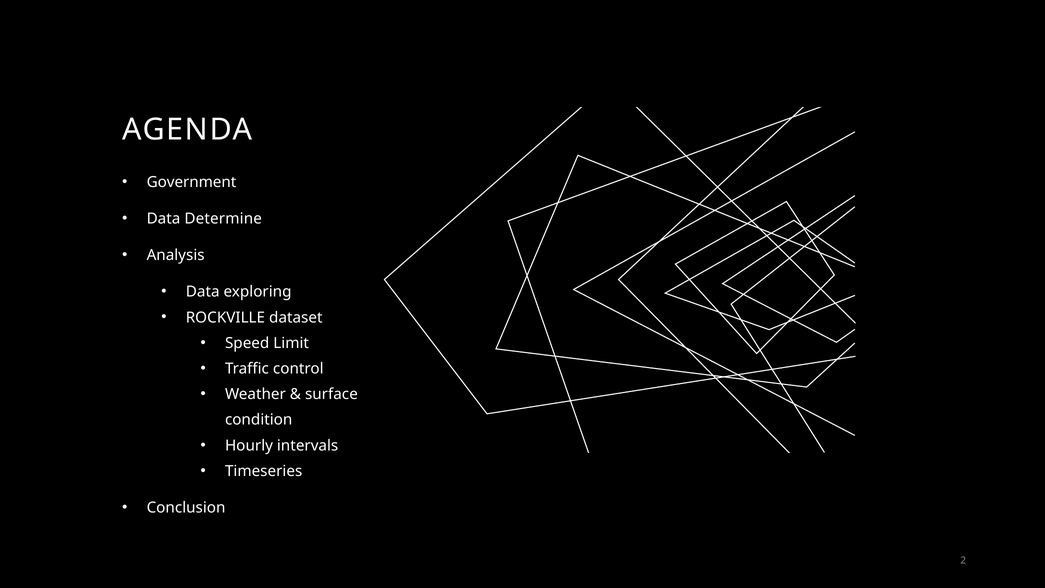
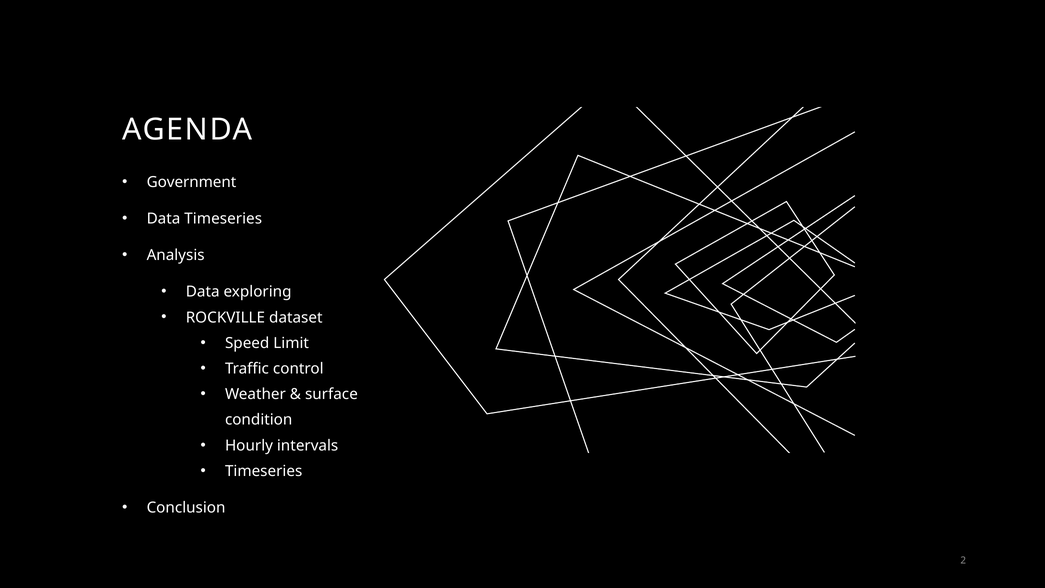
Data Determine: Determine -> Timeseries
